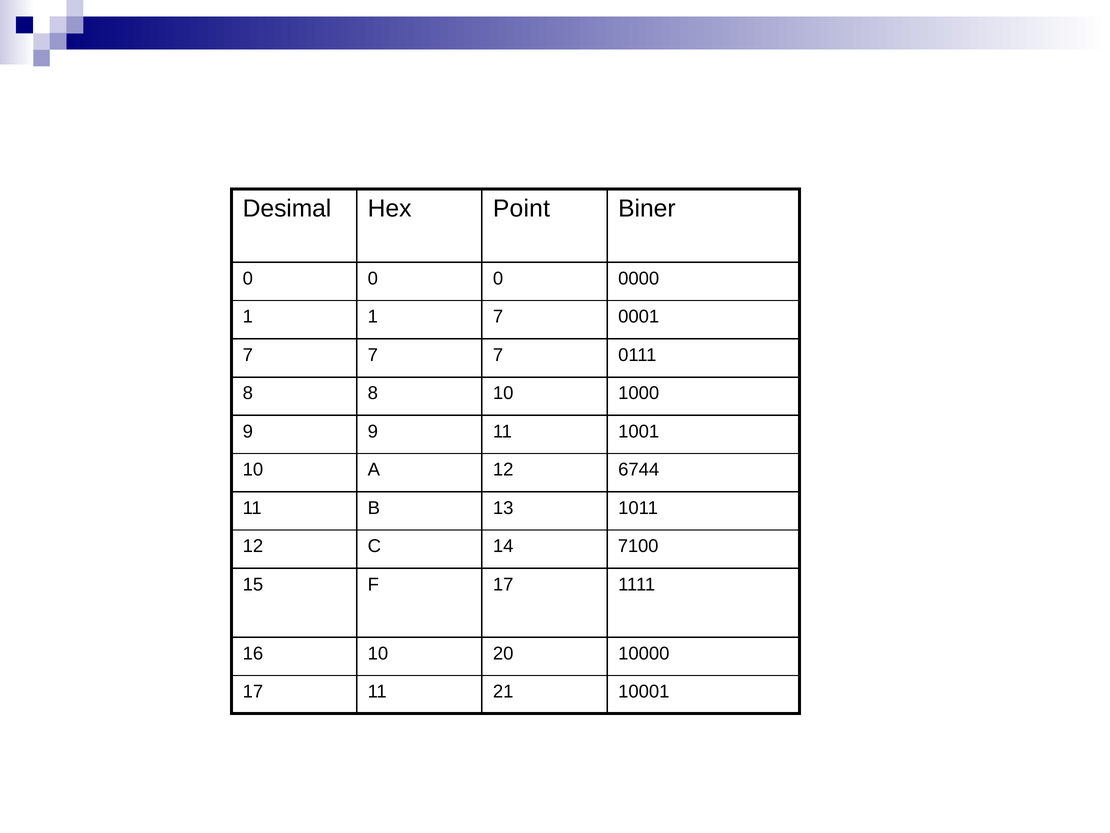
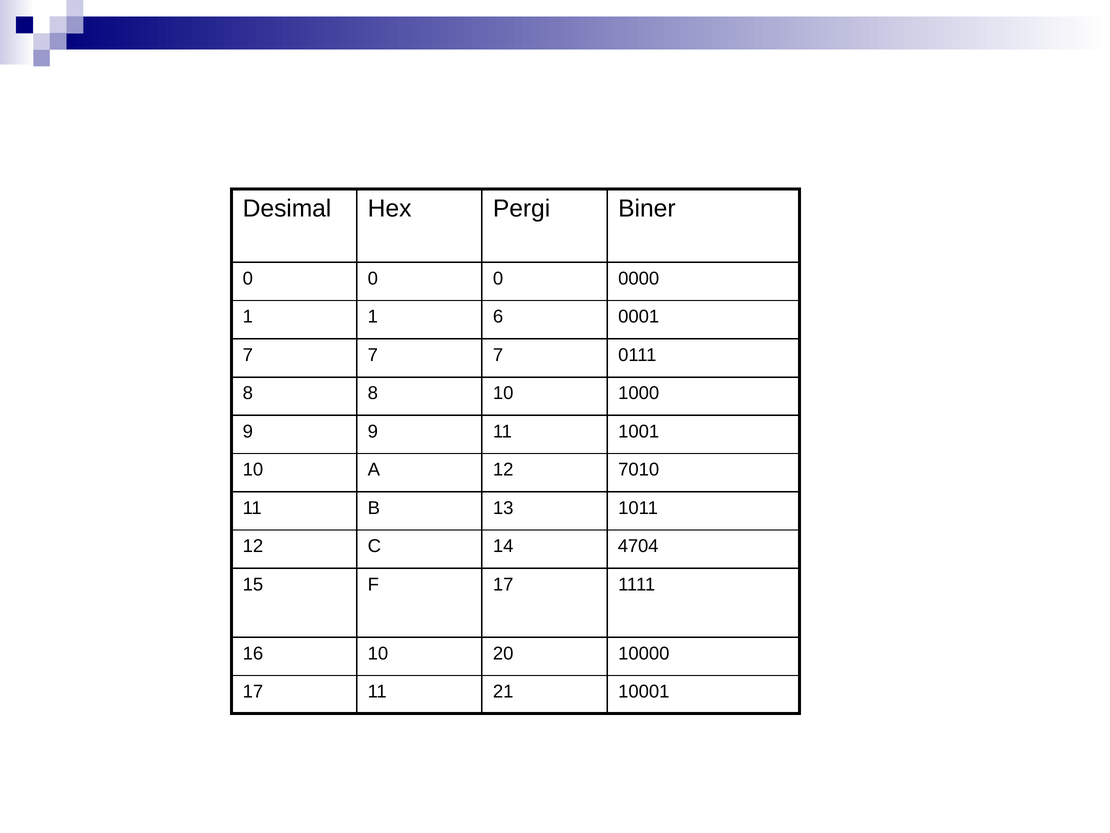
Point: Point -> Pergi
1 7: 7 -> 6
6744: 6744 -> 7010
7100: 7100 -> 4704
